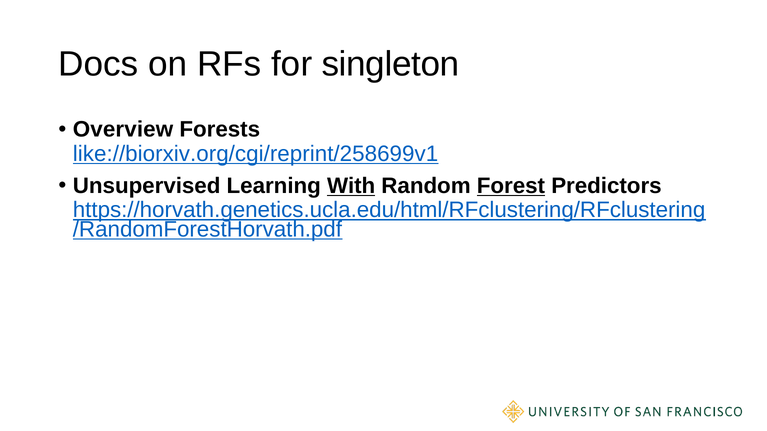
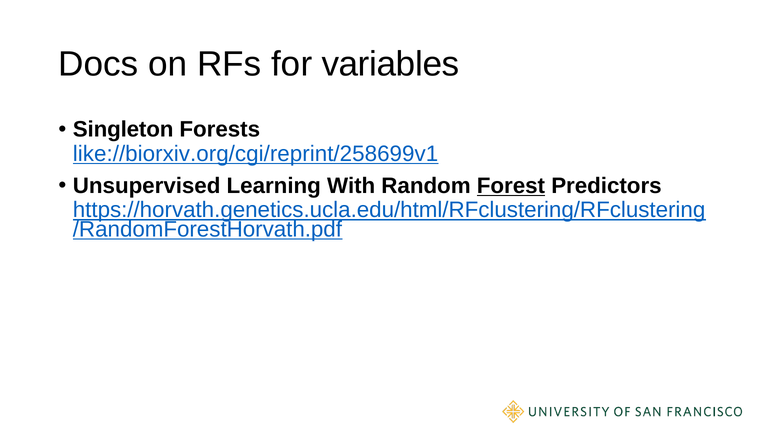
singleton: singleton -> variables
Overview: Overview -> Singleton
With underline: present -> none
